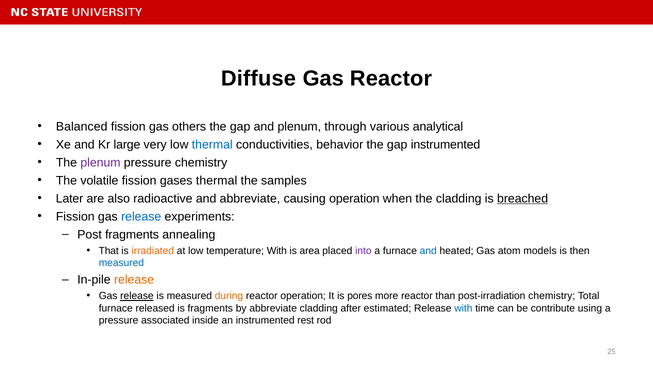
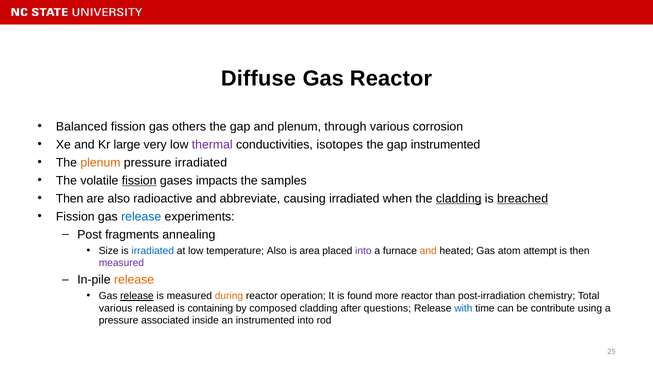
analytical: analytical -> corrosion
thermal at (212, 144) colour: blue -> purple
behavior: behavior -> isotopes
plenum at (100, 162) colour: purple -> orange
pressure chemistry: chemistry -> irradiated
fission at (139, 180) underline: none -> present
gases thermal: thermal -> impacts
Later at (70, 198): Later -> Then
causing operation: operation -> irradiated
cladding at (459, 198) underline: none -> present
That: That -> Size
irradiated at (153, 250) colour: orange -> blue
temperature With: With -> Also
and at (428, 250) colour: blue -> orange
models: models -> attempt
measured at (121, 262) colour: blue -> purple
pores: pores -> found
furnace at (116, 308): furnace -> various
is fragments: fragments -> containing
by abbreviate: abbreviate -> composed
estimated: estimated -> questions
instrumented rest: rest -> into
